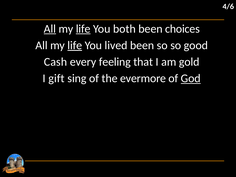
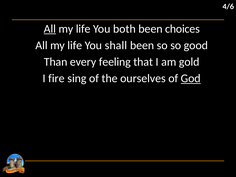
life at (83, 29) underline: present -> none
life at (75, 45) underline: present -> none
lived: lived -> shall
Cash: Cash -> Than
gift: gift -> fire
evermore: evermore -> ourselves
